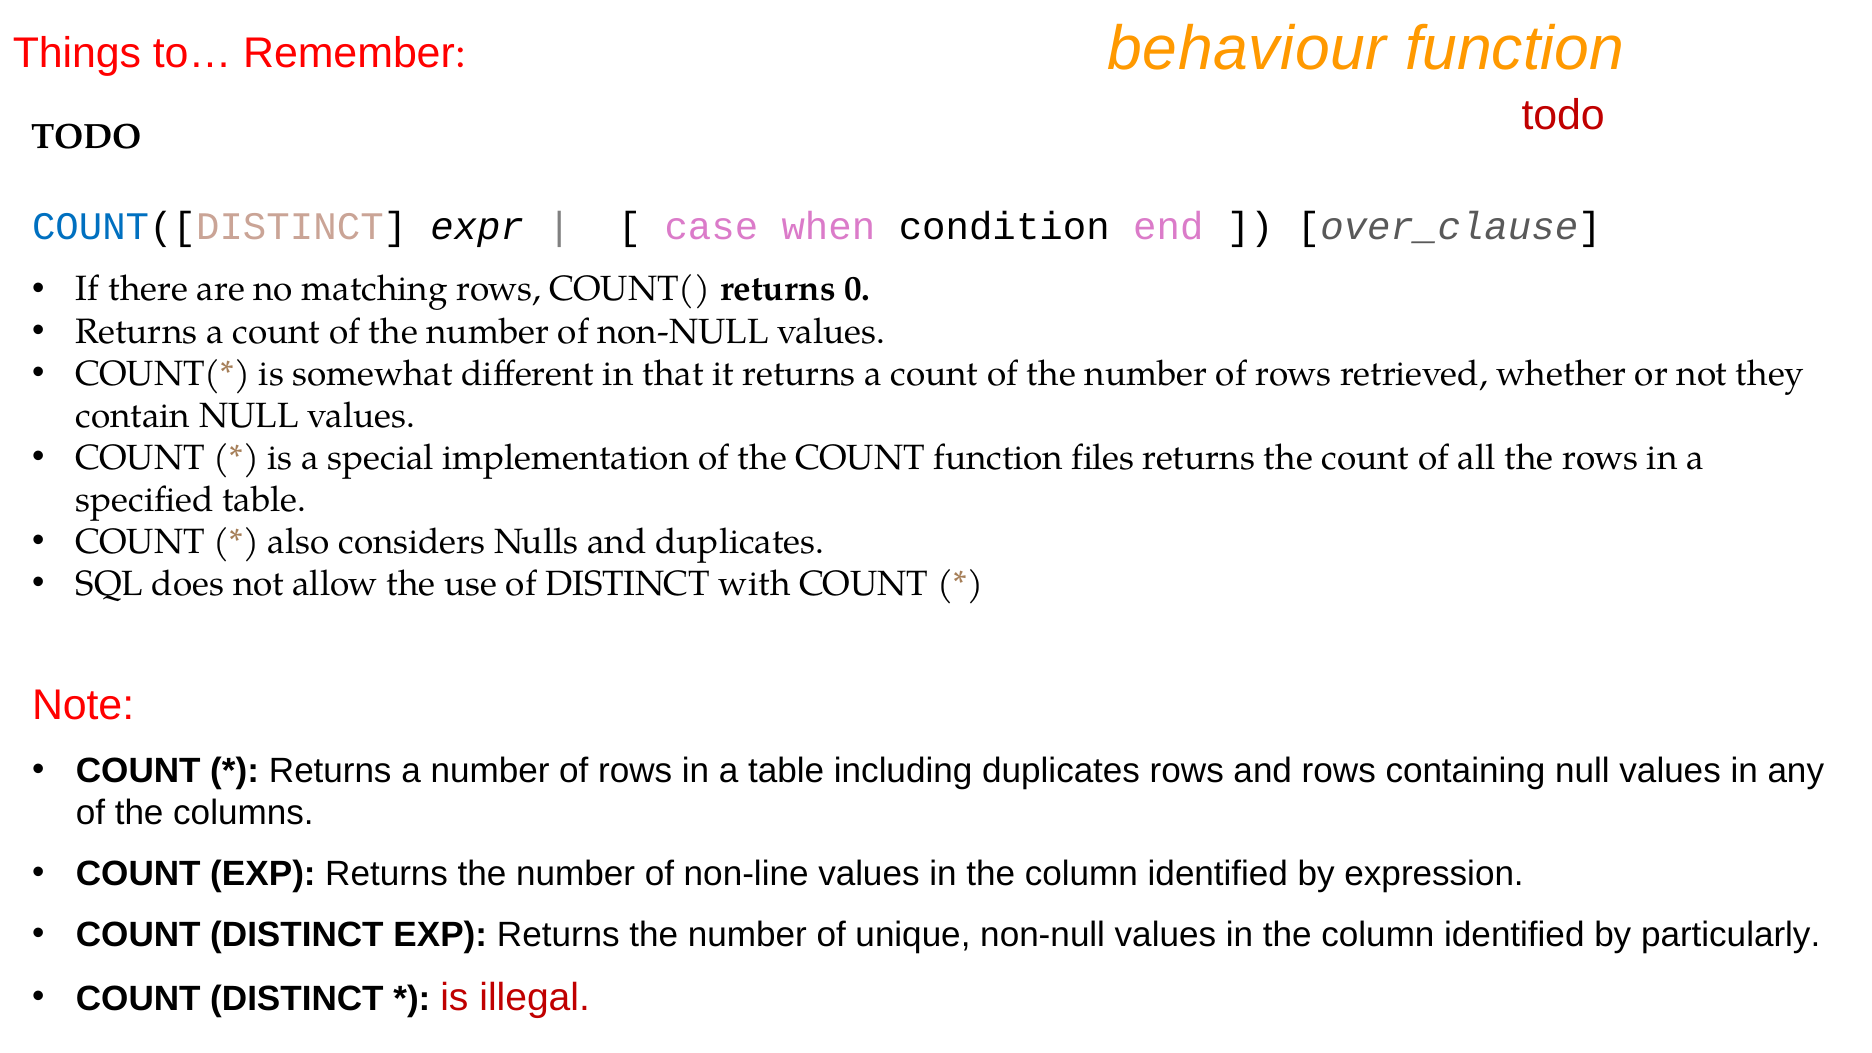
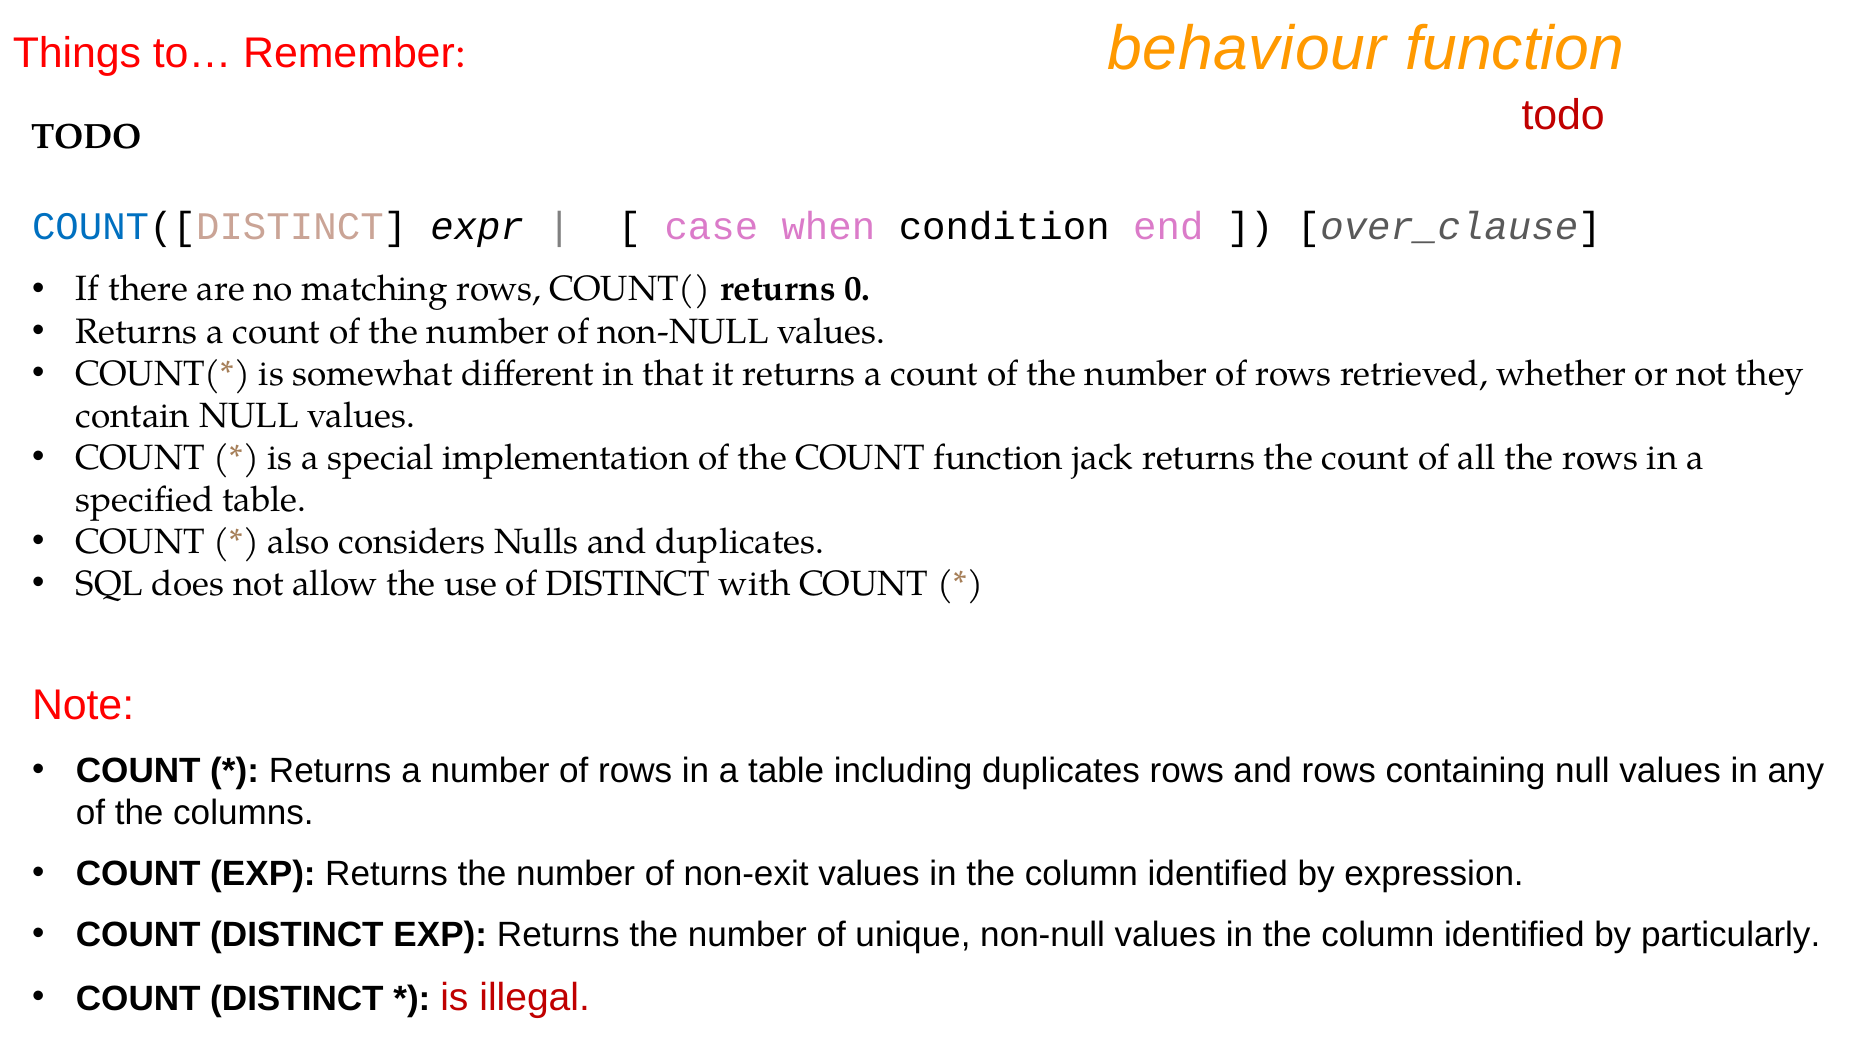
files: files -> jack
non-line: non-line -> non-exit
